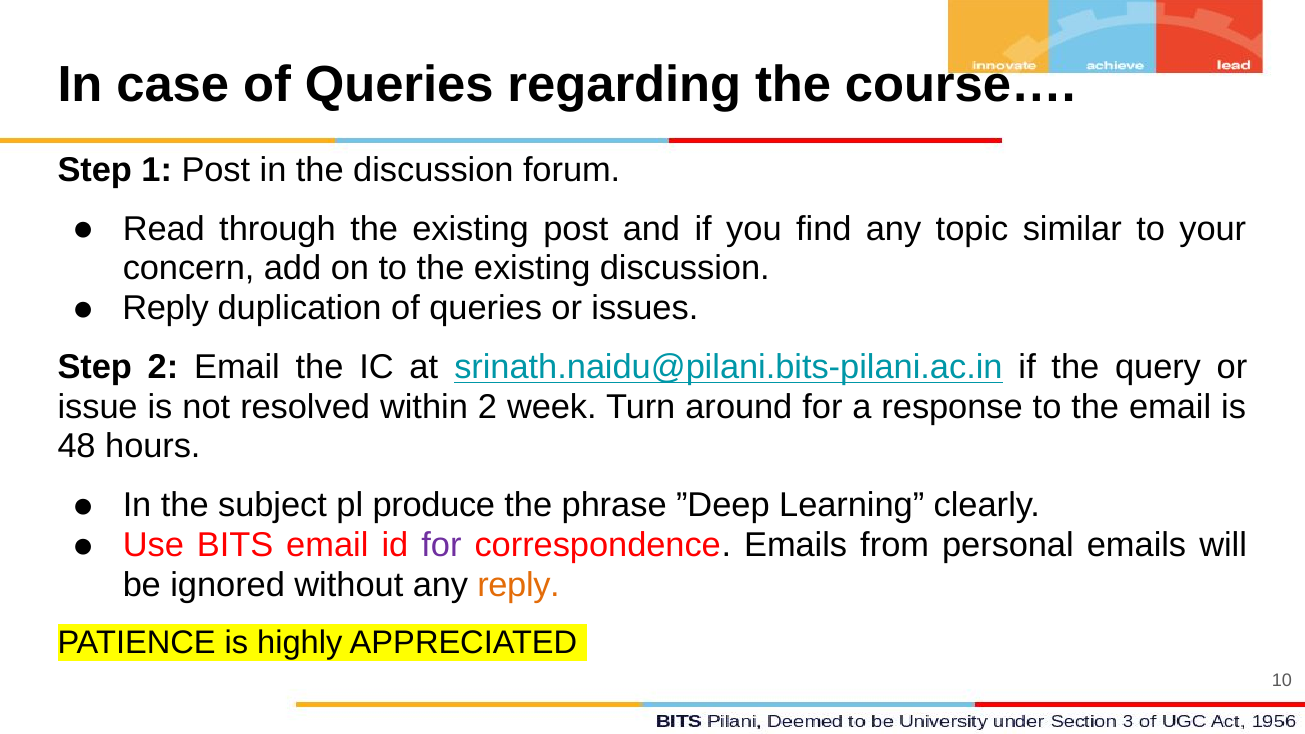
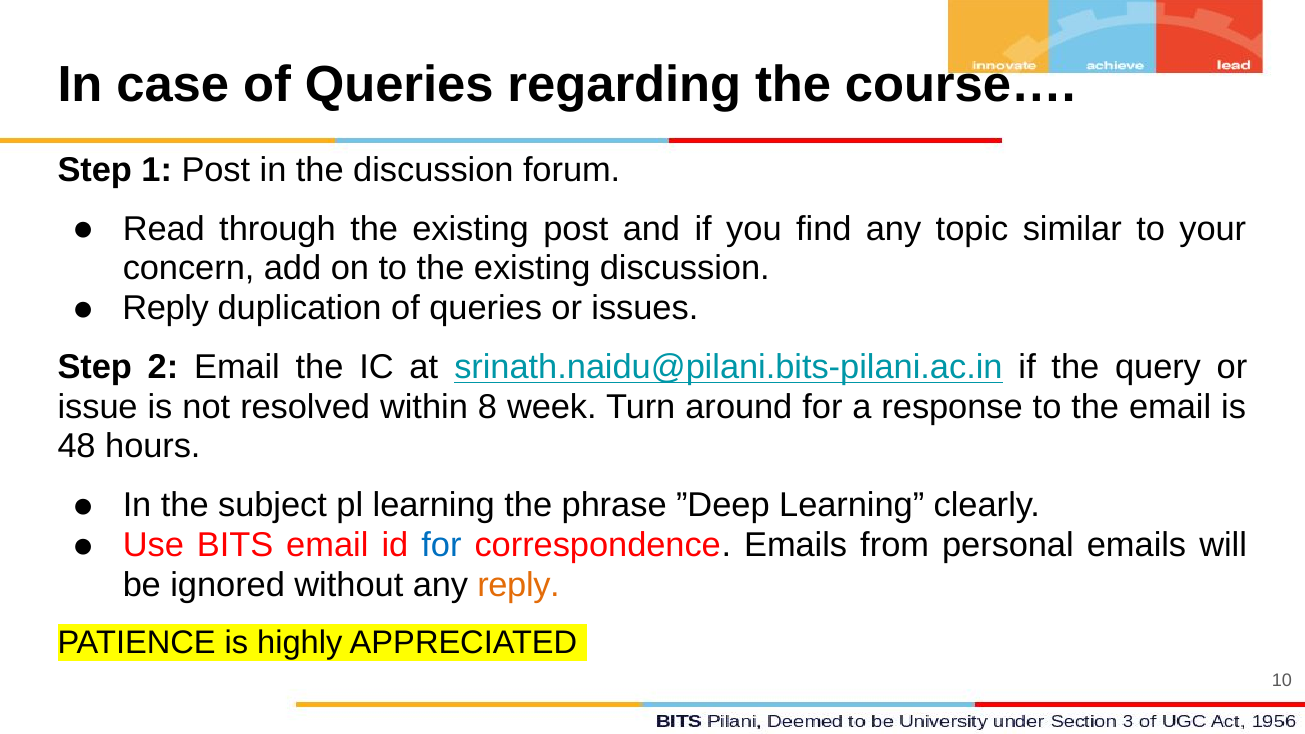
within 2: 2 -> 8
pl produce: produce -> learning
for at (441, 545) colour: purple -> blue
